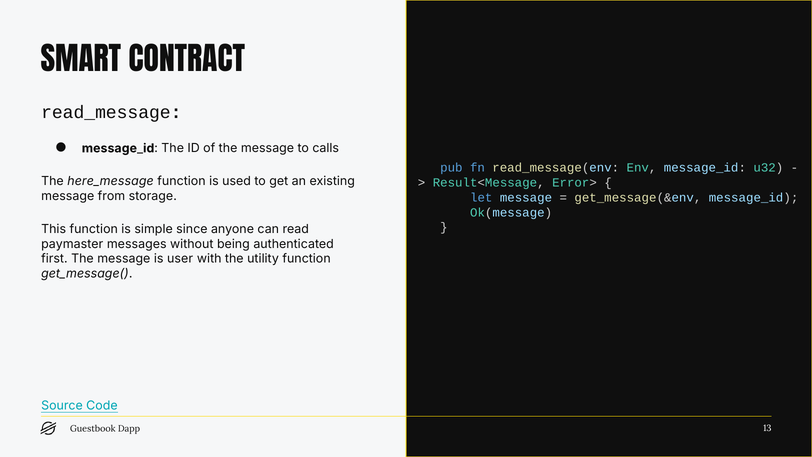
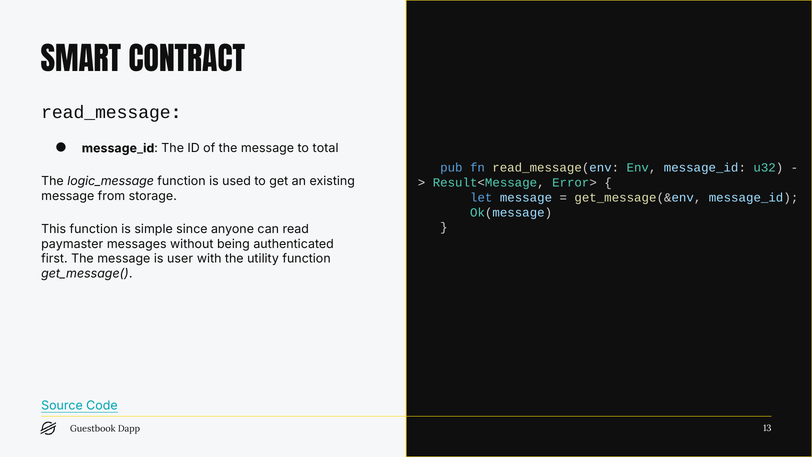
calls: calls -> total
here_message: here_message -> logic_message
